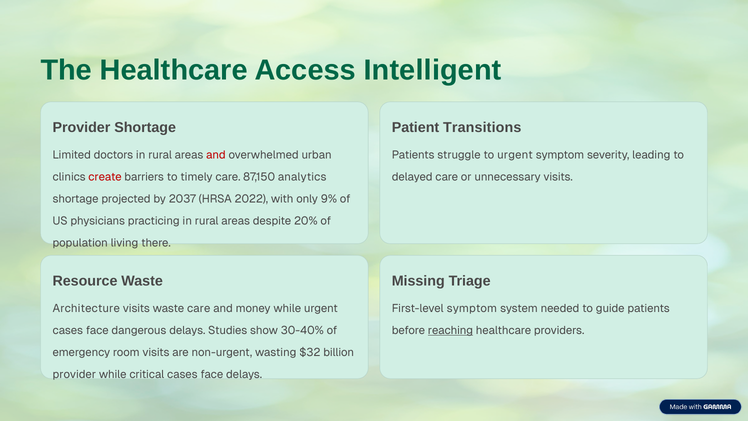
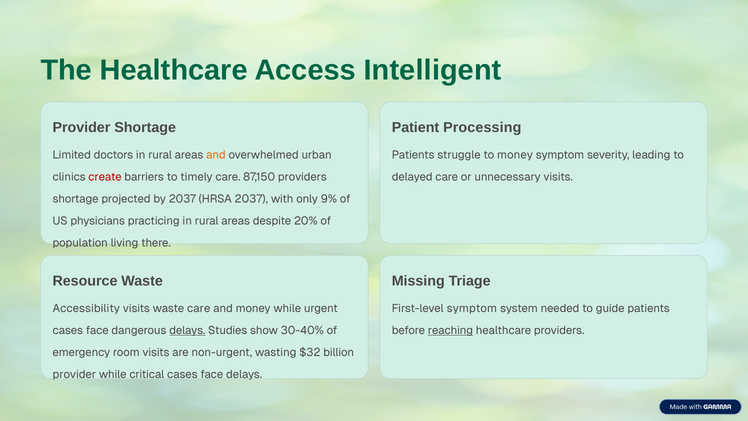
Transitions: Transitions -> Processing
and at (216, 155) colour: red -> orange
to urgent: urgent -> money
87,150 analytics: analytics -> providers
HRSA 2022: 2022 -> 2037
Architecture: Architecture -> Accessibility
delays at (187, 330) underline: none -> present
